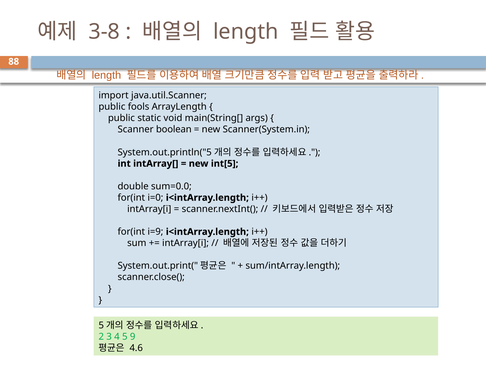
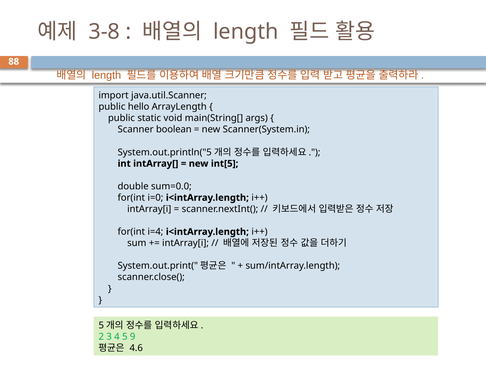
fools: fools -> hello
i=9: i=9 -> i=4
